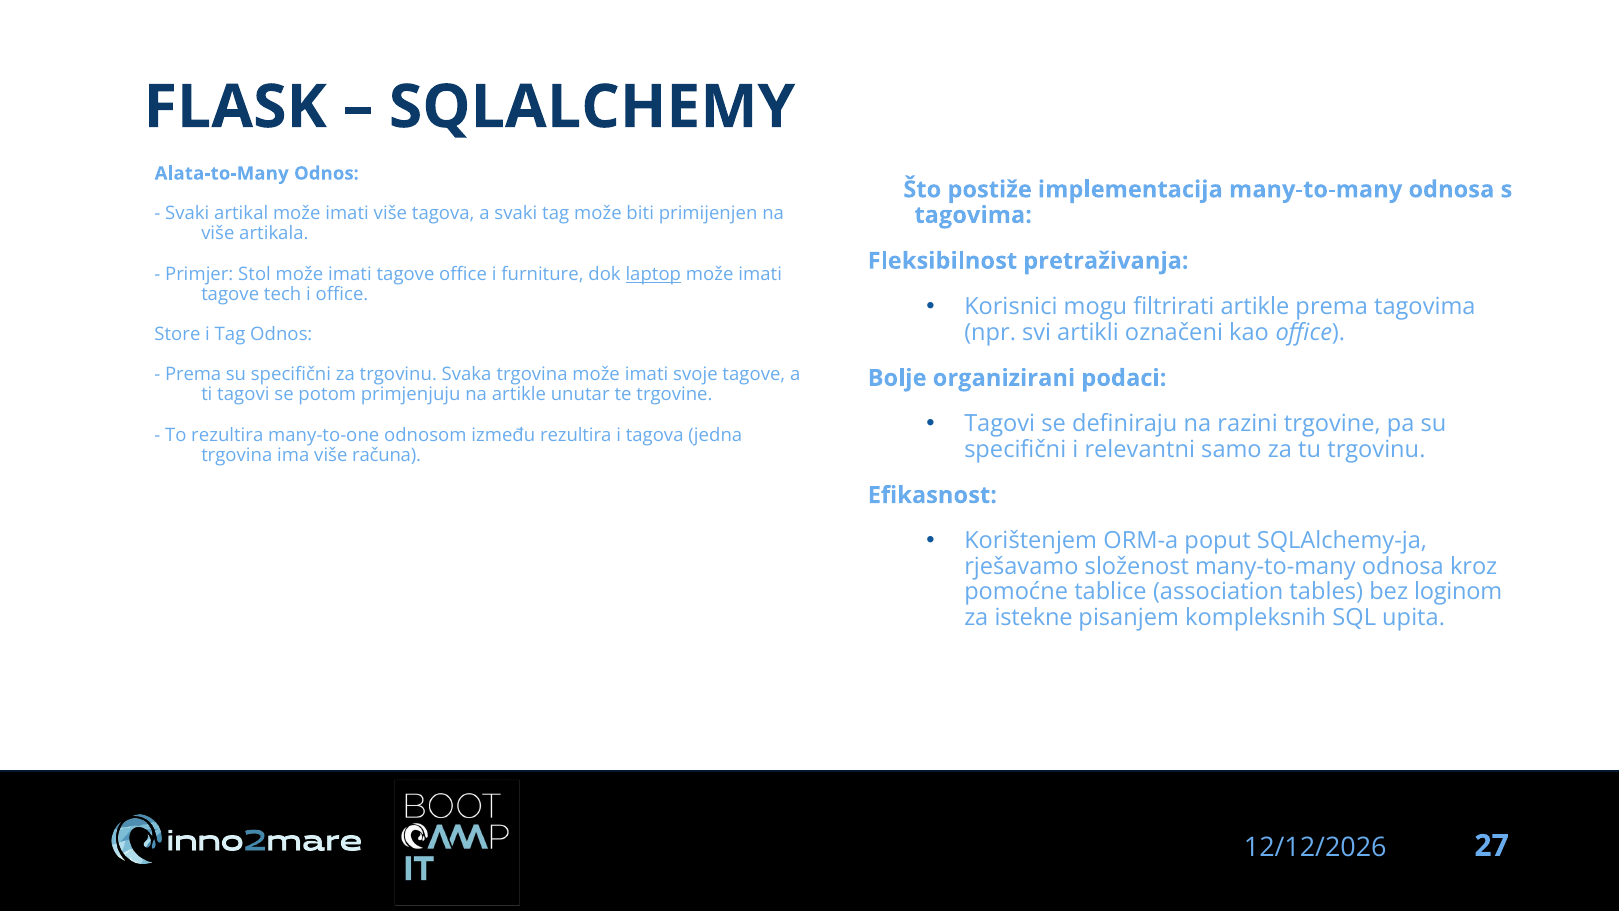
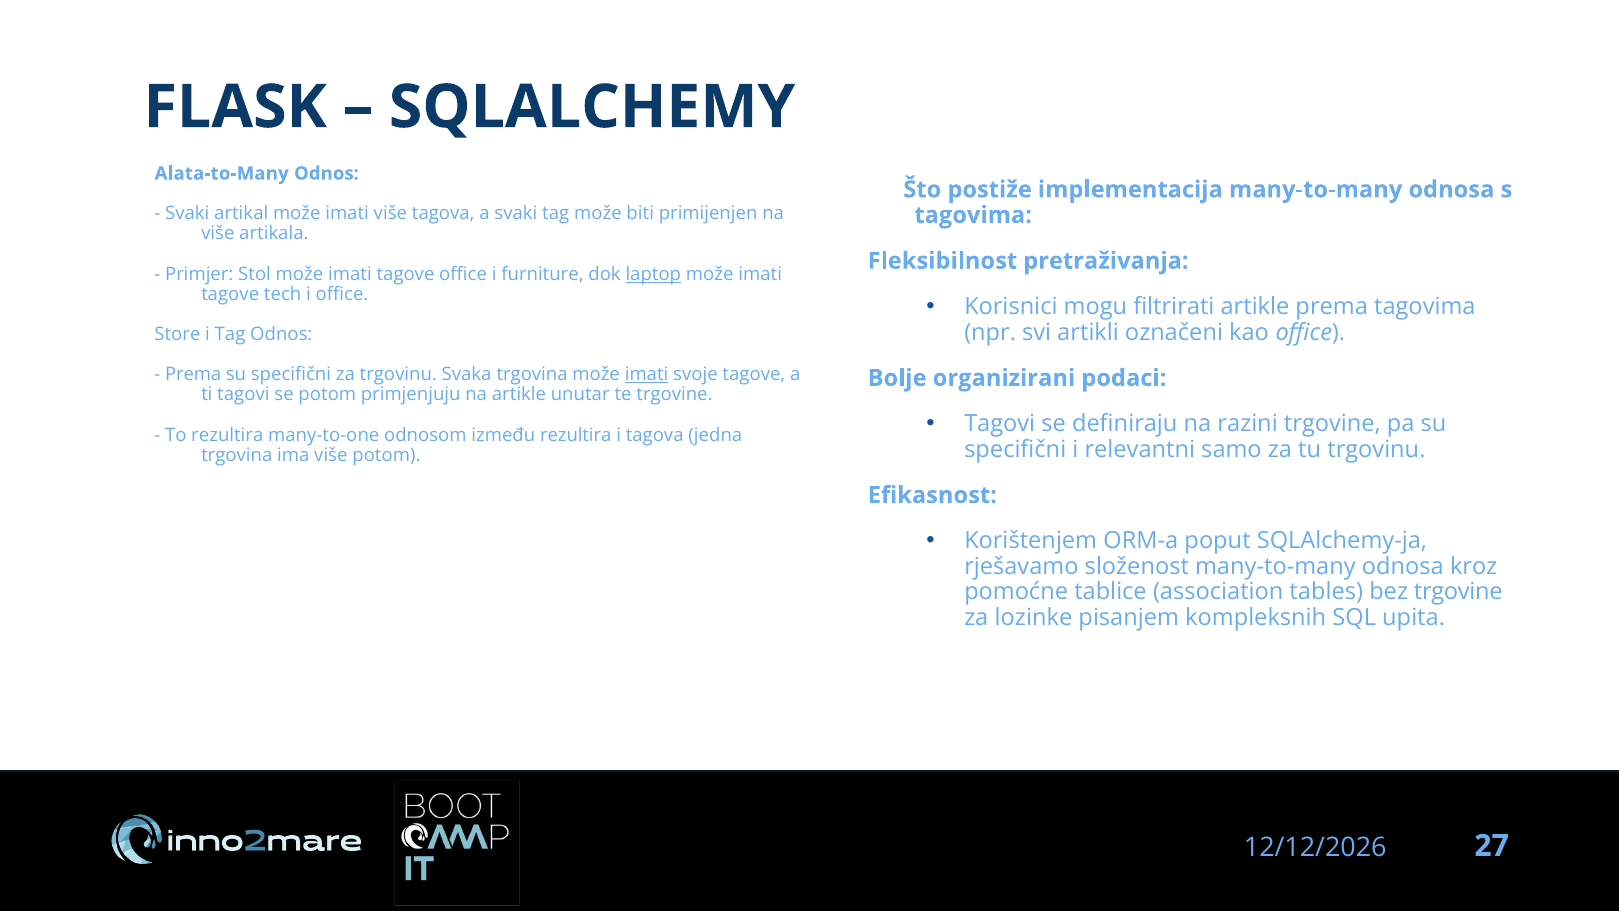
imati at (647, 375) underline: none -> present
više računa: računa -> potom
bez loginom: loginom -> trgovine
istekne: istekne -> lozinke
